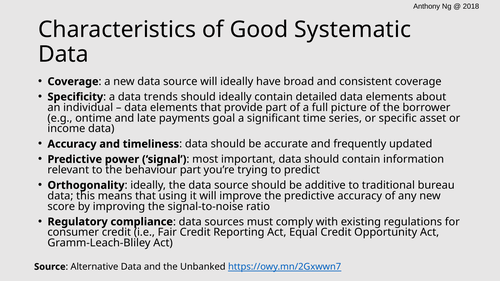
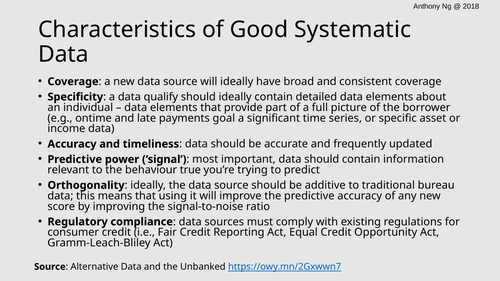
trends: trends -> qualify
behaviour part: part -> true
